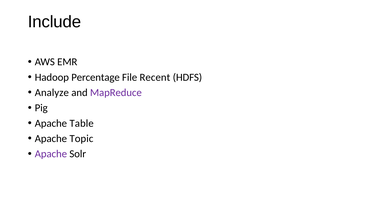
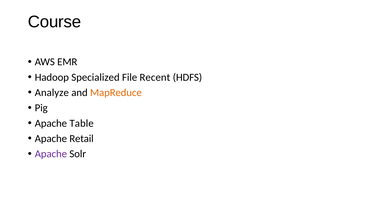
Include: Include -> Course
Percentage: Percentage -> Specialized
MapReduce colour: purple -> orange
Topic: Topic -> Retail
